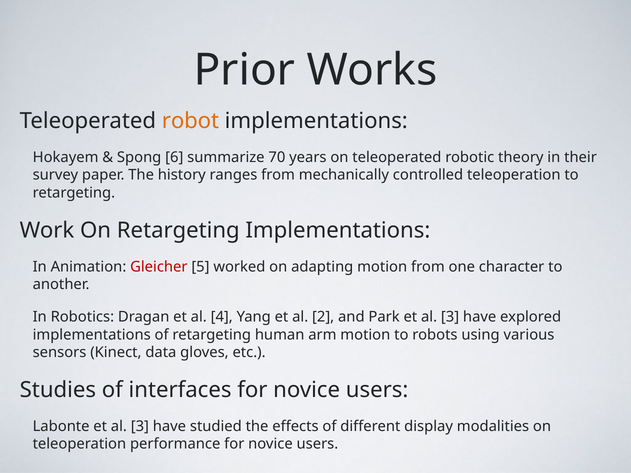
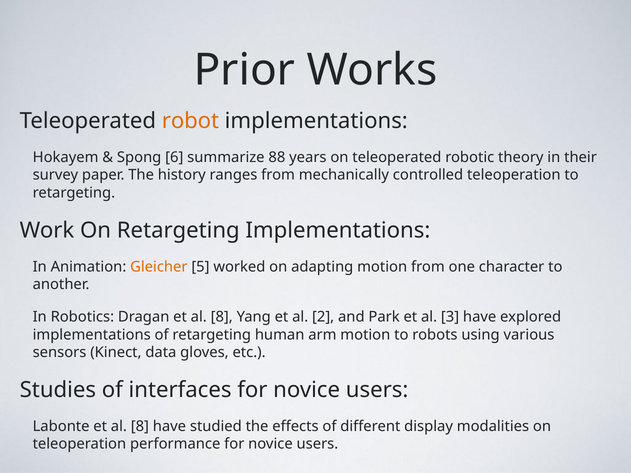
70: 70 -> 88
Gleicher colour: red -> orange
Dragan et al 4: 4 -> 8
Labonte et al 3: 3 -> 8
